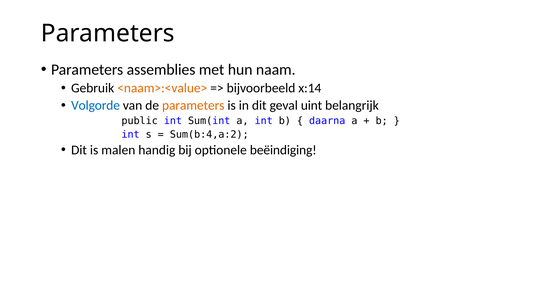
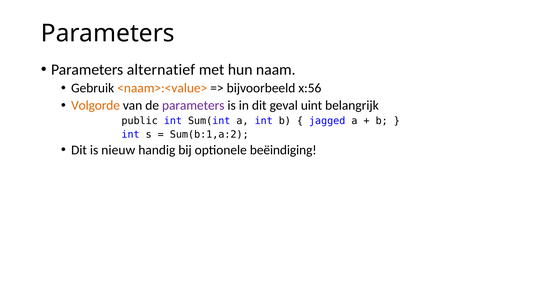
assemblies: assemblies -> alternatief
x:14: x:14 -> x:56
Volgorde colour: blue -> orange
parameters at (193, 106) colour: orange -> purple
daarna: daarna -> jagged
Sum(b:4,a:2: Sum(b:4,a:2 -> Sum(b:1,a:2
malen: malen -> nieuw
